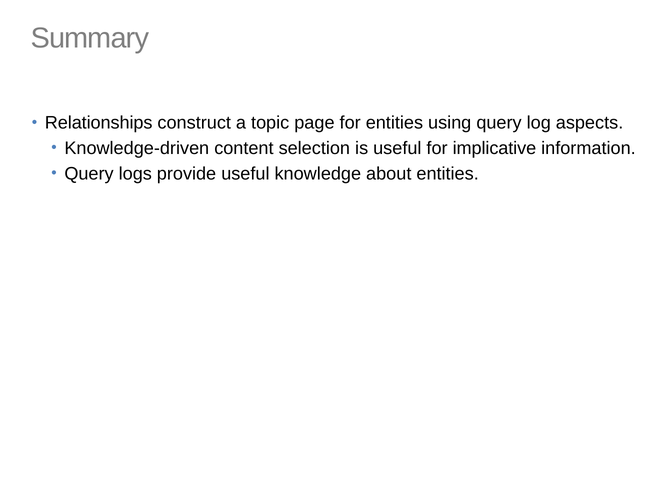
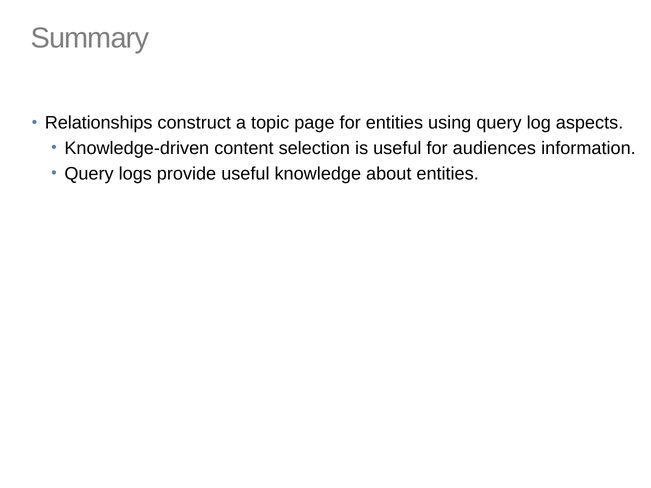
implicative: implicative -> audiences
